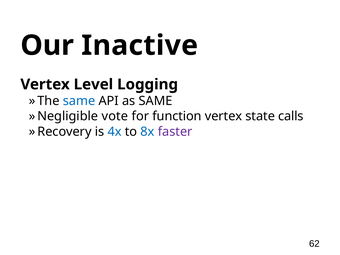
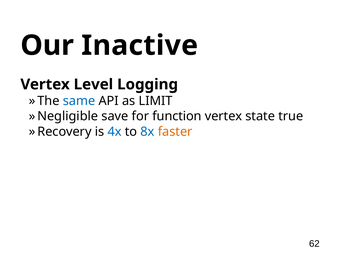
as SAME: SAME -> LIMIT
vote: vote -> save
calls: calls -> true
faster colour: purple -> orange
